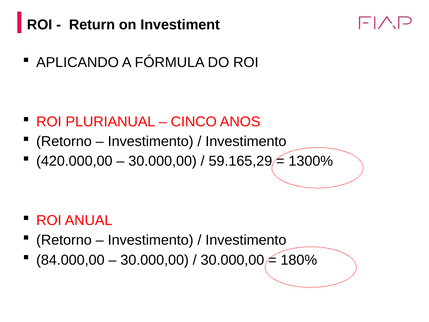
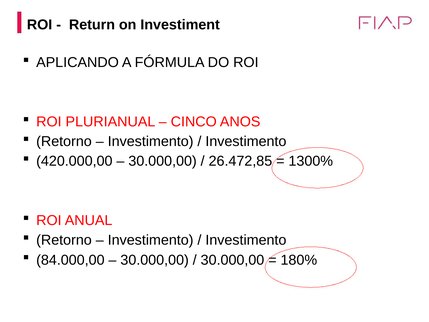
59.165,29: 59.165,29 -> 26.472,85
